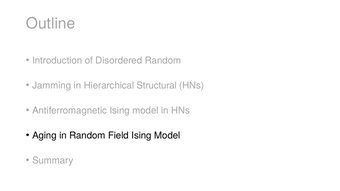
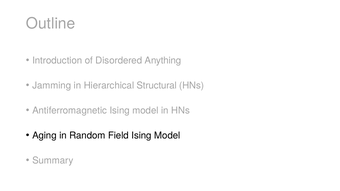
Disordered Random: Random -> Anything
